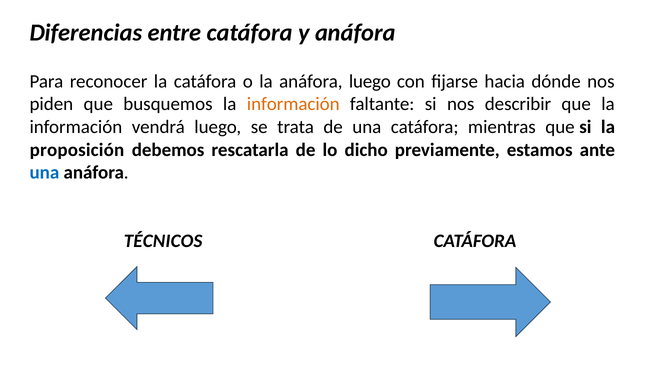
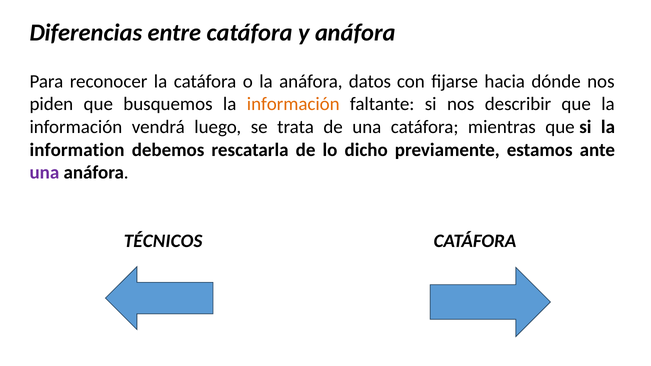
anáfora luego: luego -> datos
proposición: proposición -> information
una at (44, 173) colour: blue -> purple
